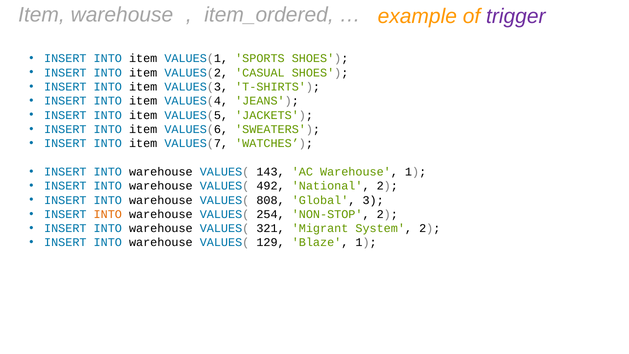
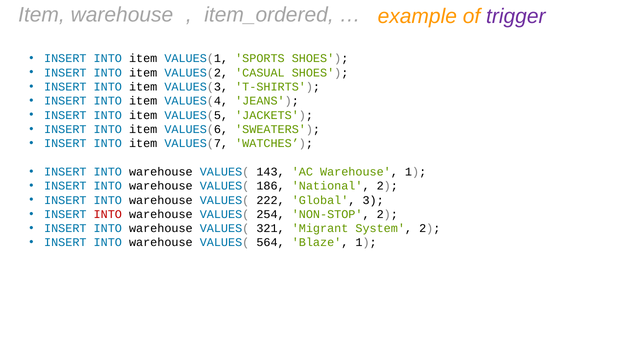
492: 492 -> 186
808: 808 -> 222
INTO at (108, 214) colour: orange -> red
129: 129 -> 564
